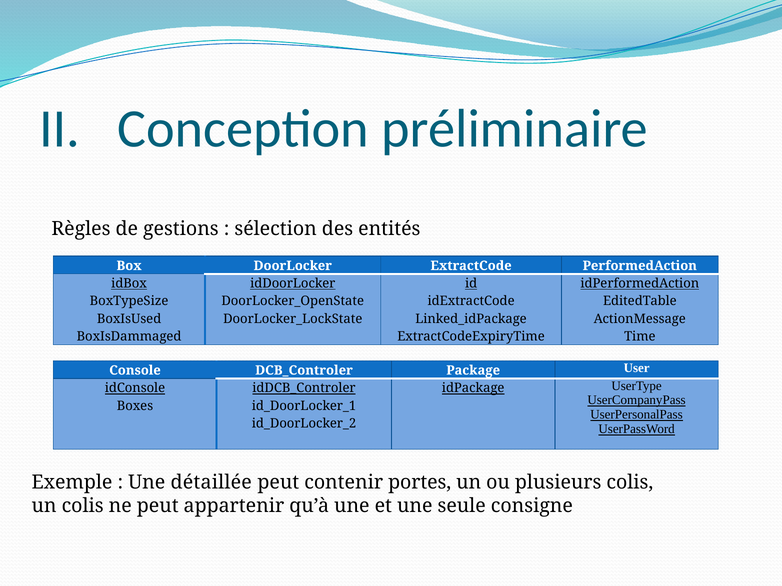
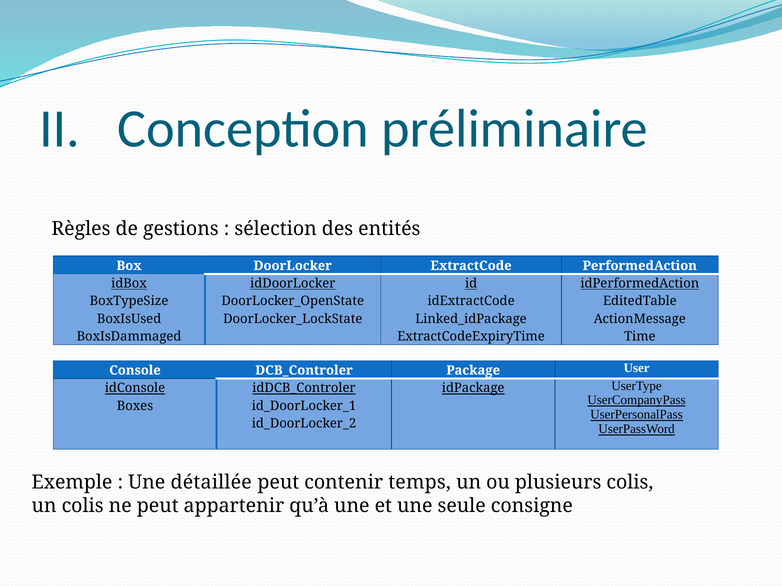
portes: portes -> temps
